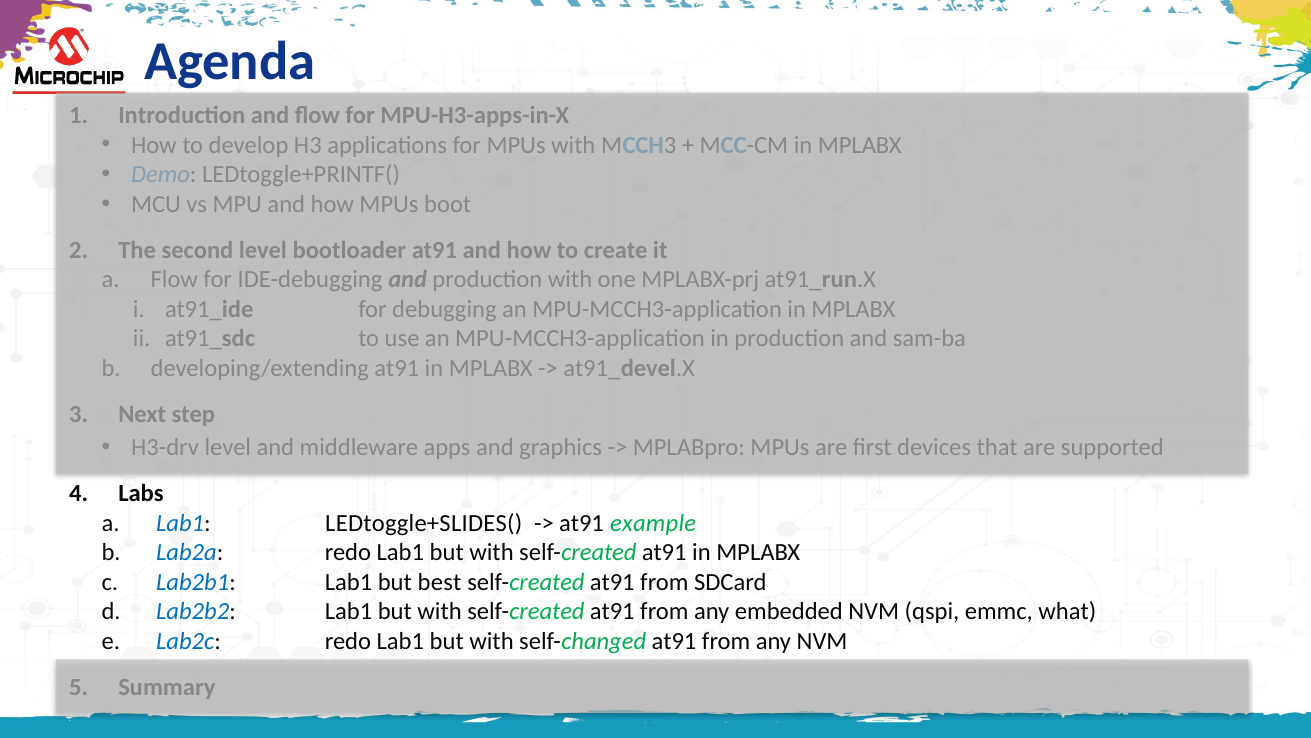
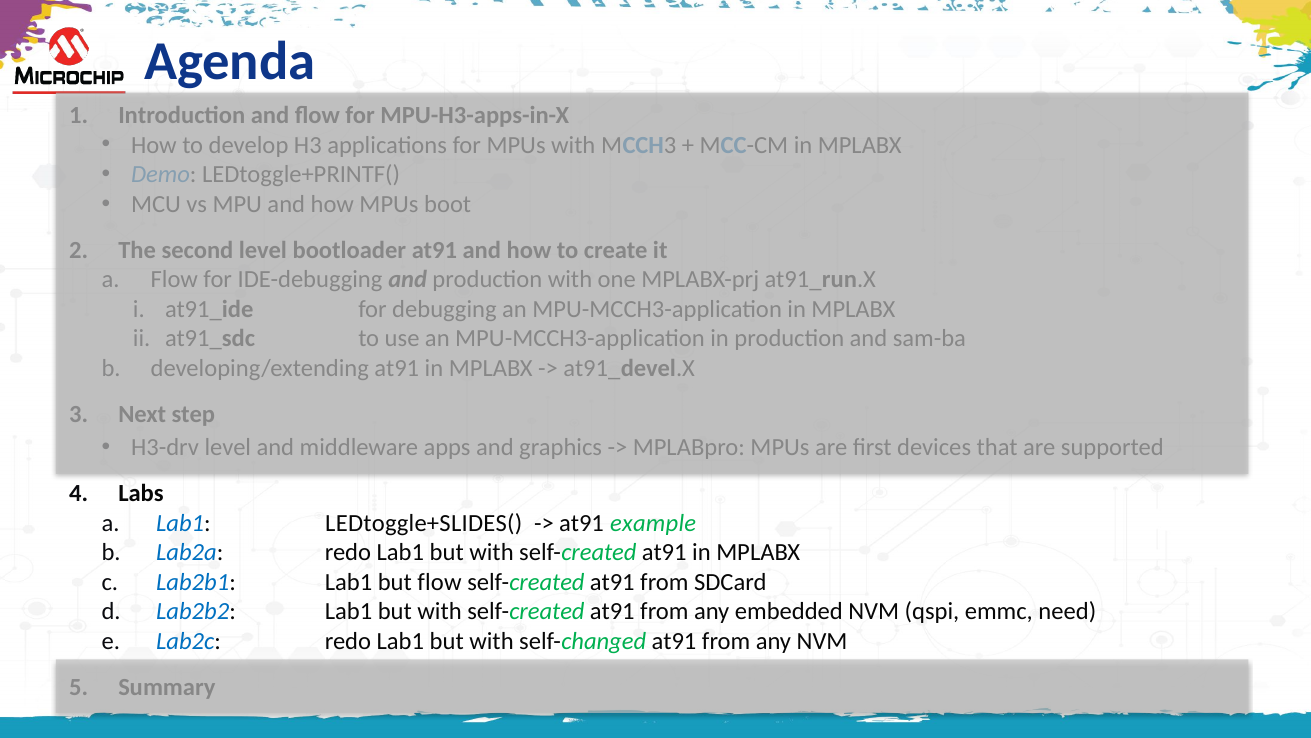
but best: best -> flow
what: what -> need
